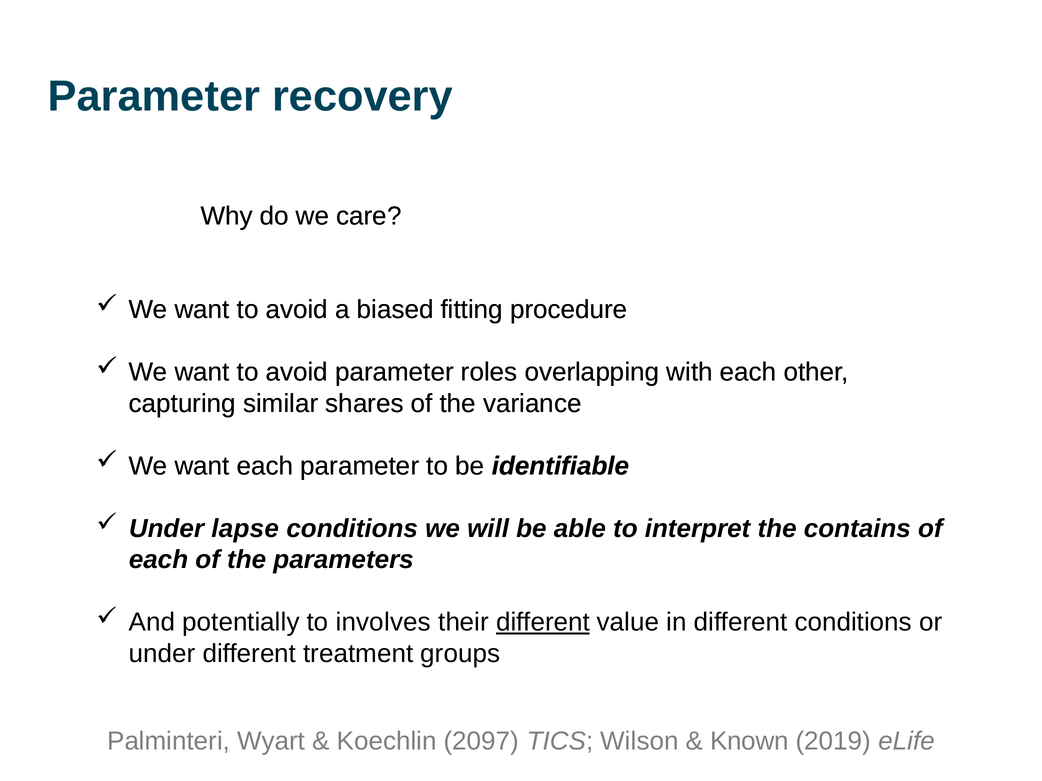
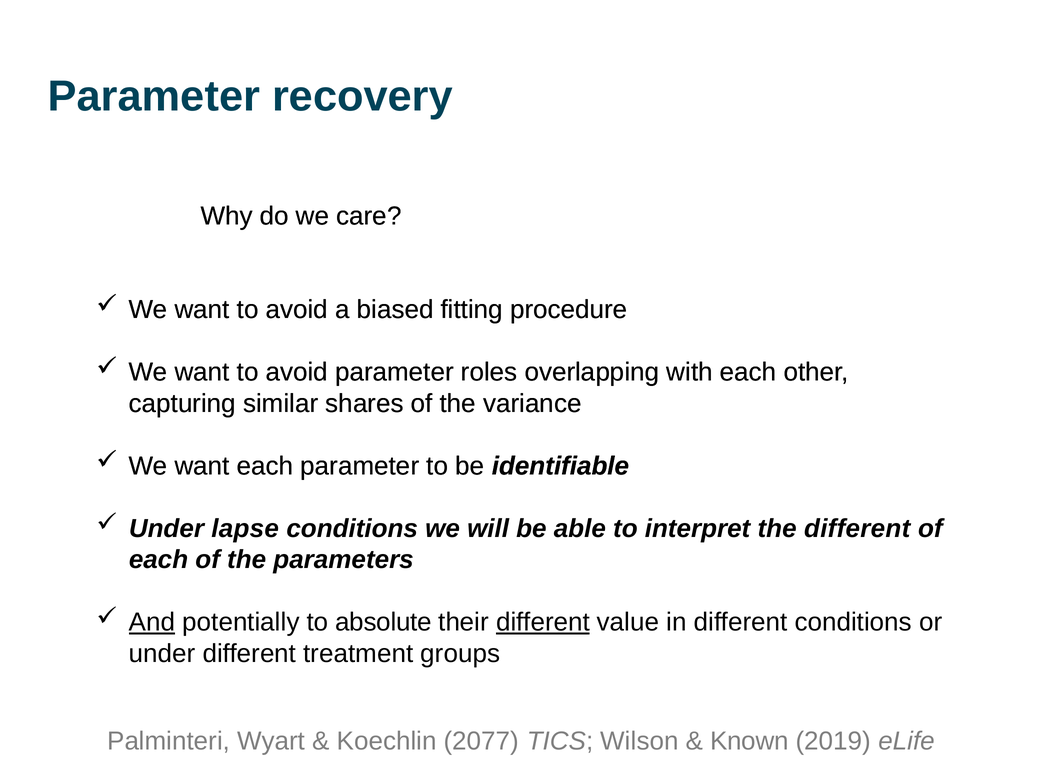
the contains: contains -> different
And underline: none -> present
involves: involves -> absolute
2097: 2097 -> 2077
